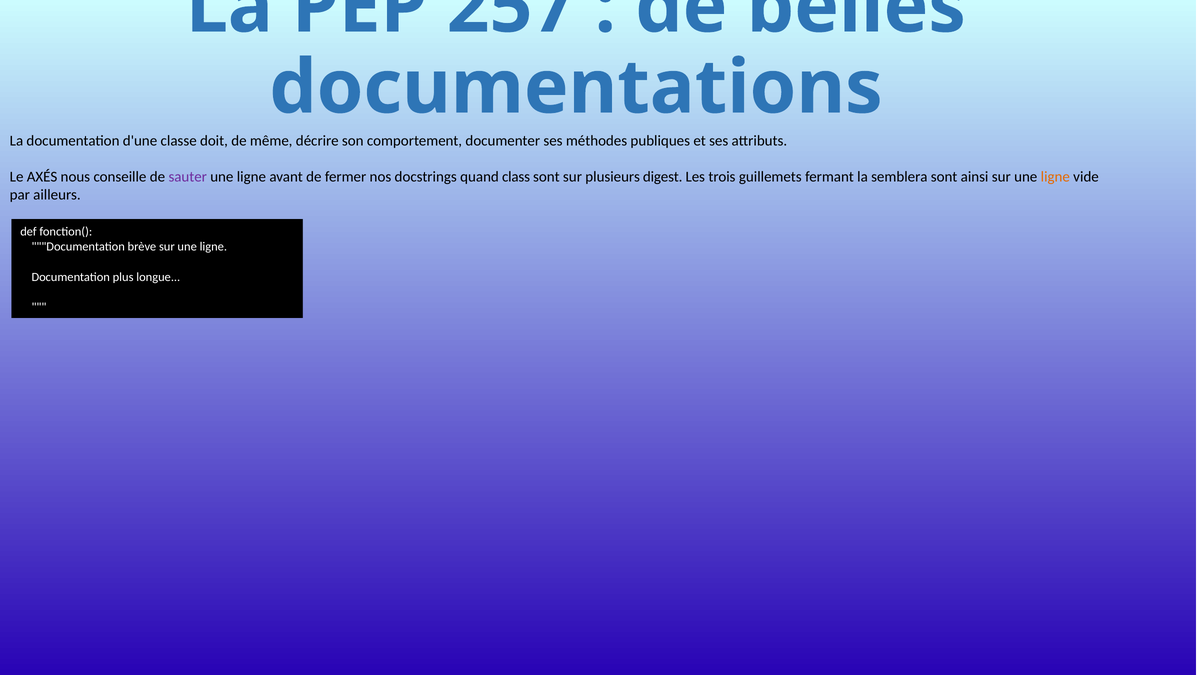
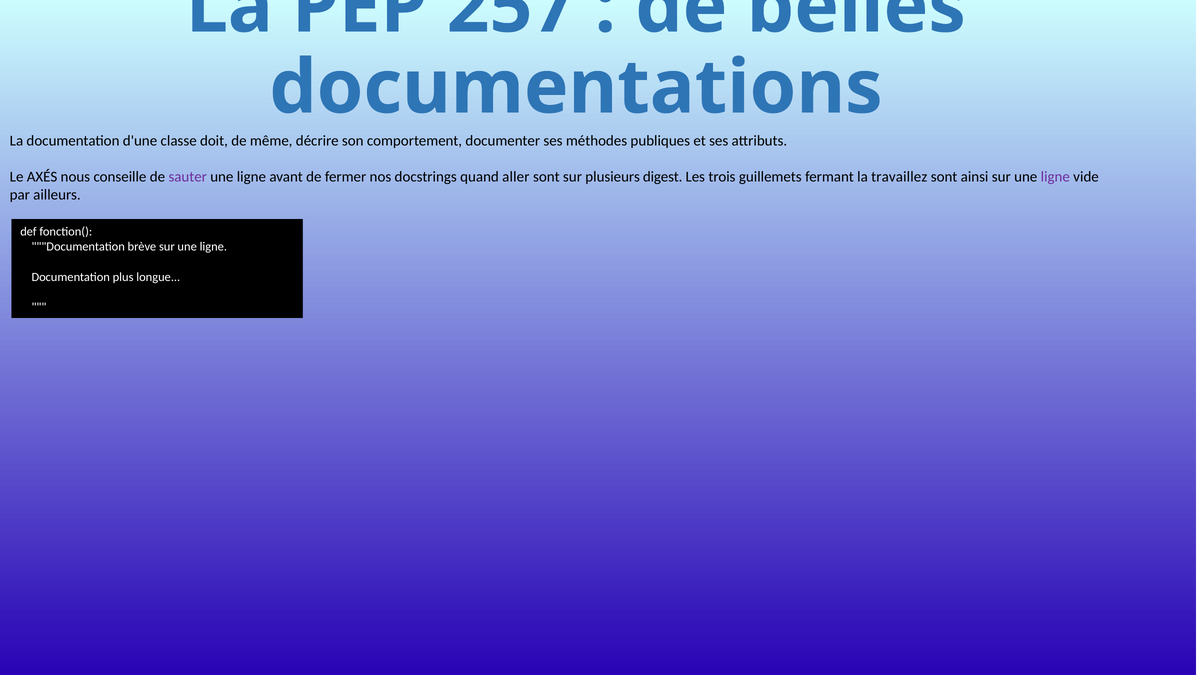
class: class -> aller
semblera: semblera -> travaillez
ligne at (1055, 177) colour: orange -> purple
